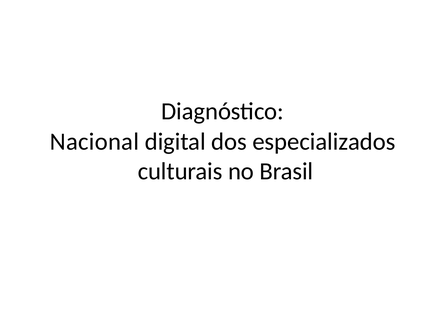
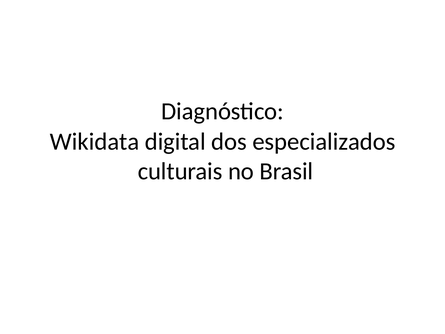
Nacional: Nacional -> Wikidata
